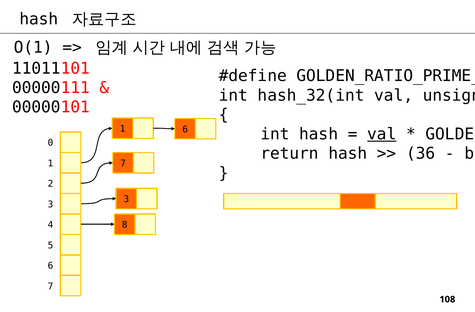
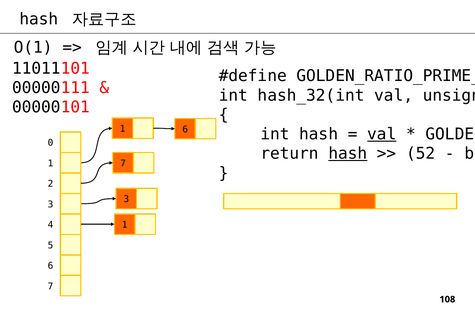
hash at (348, 154) underline: none -> present
36: 36 -> 52
4 8: 8 -> 1
